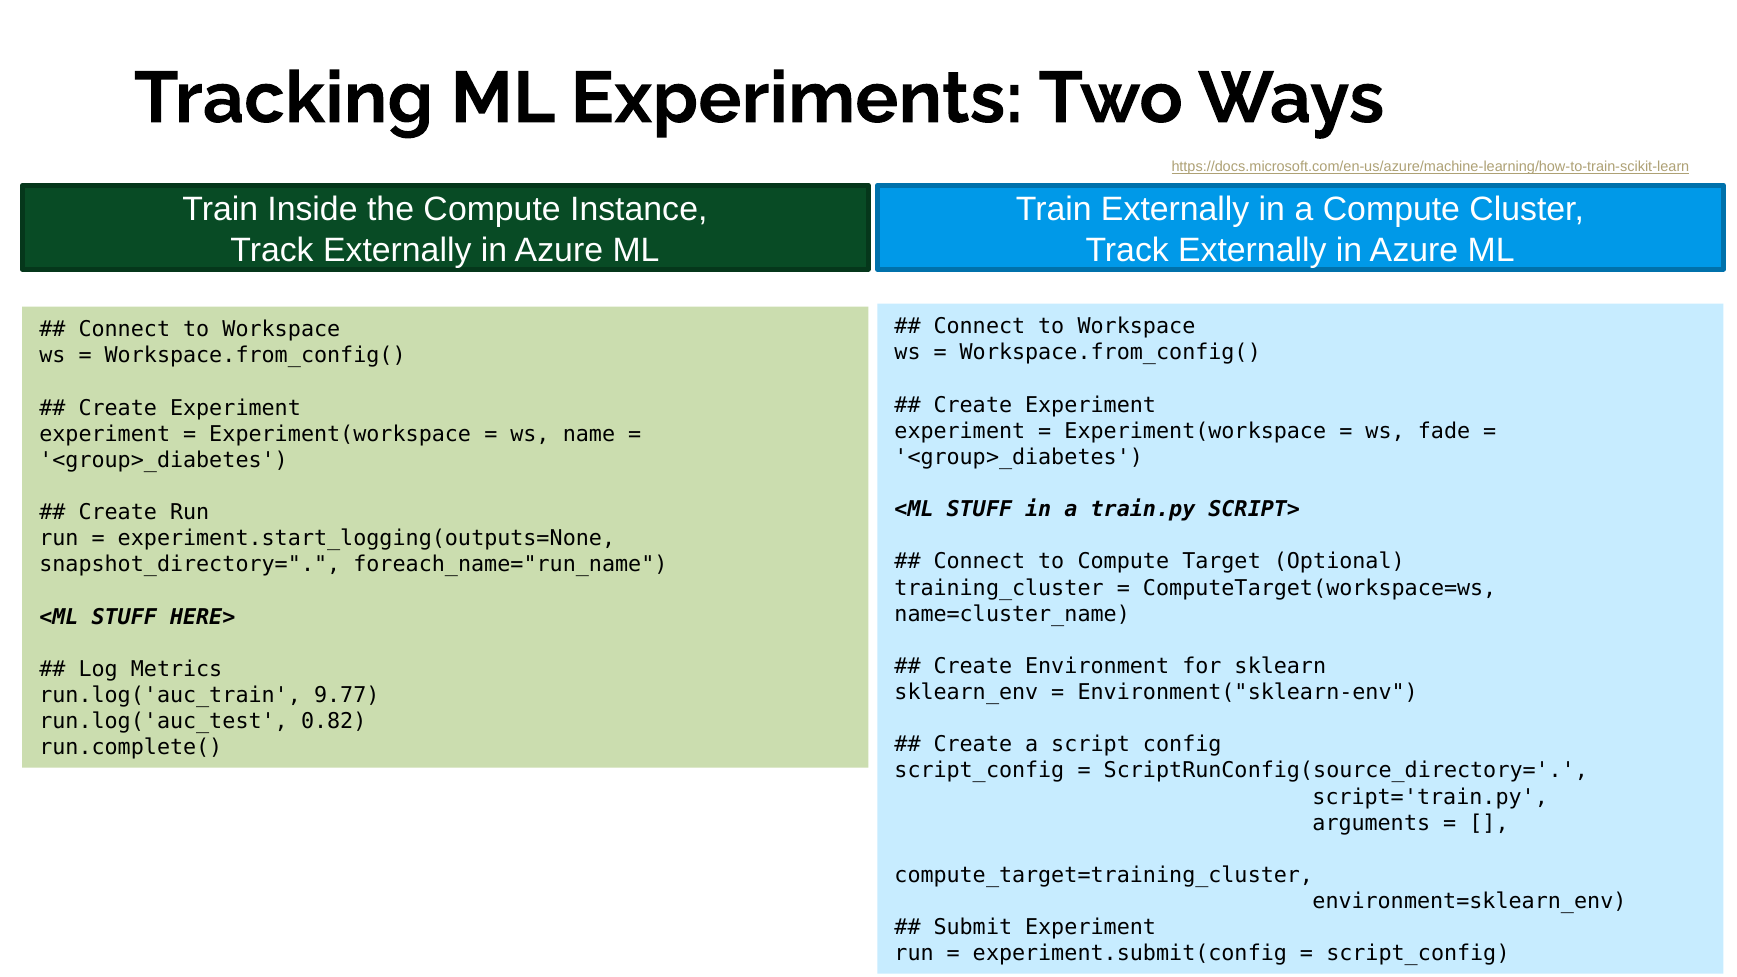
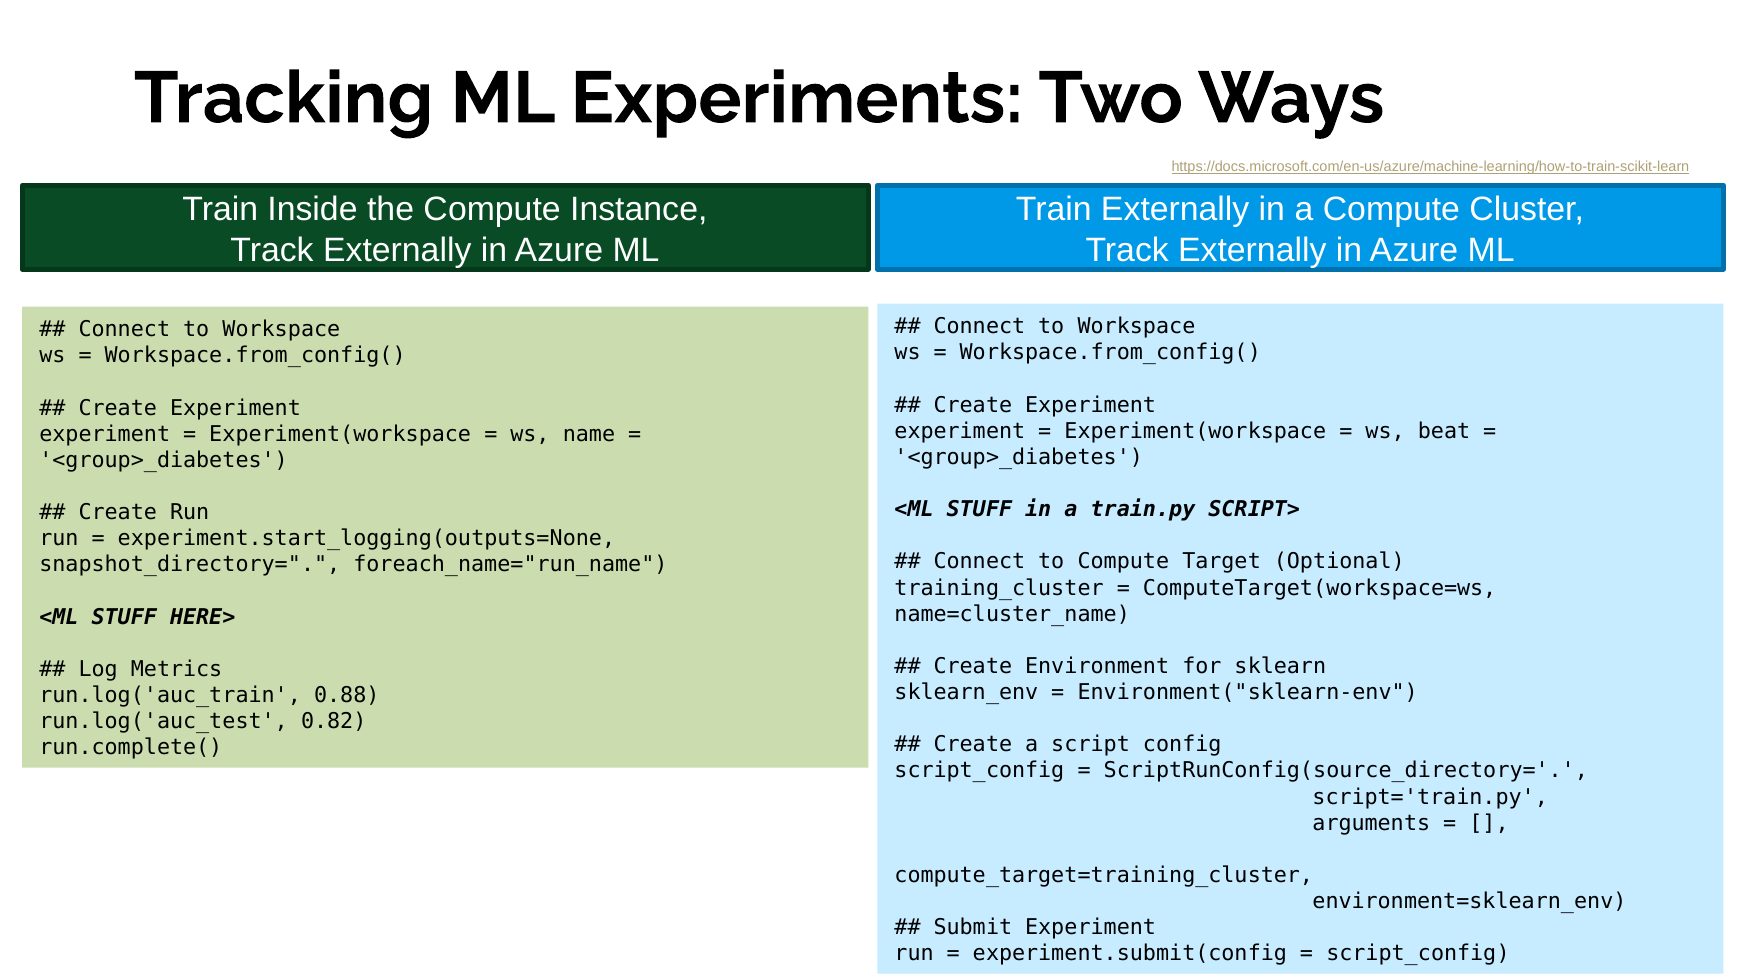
fade: fade -> beat
9.77: 9.77 -> 0.88
